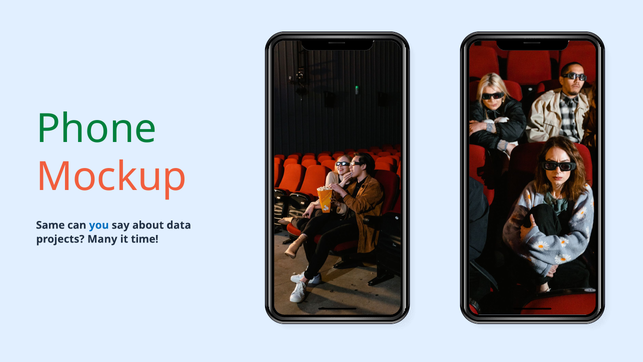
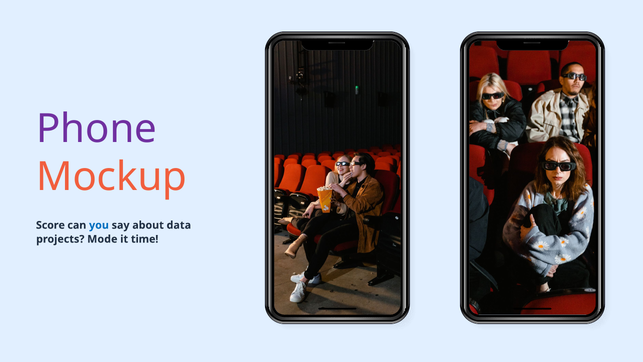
Phone colour: green -> purple
Same: Same -> Score
Many: Many -> Mode
